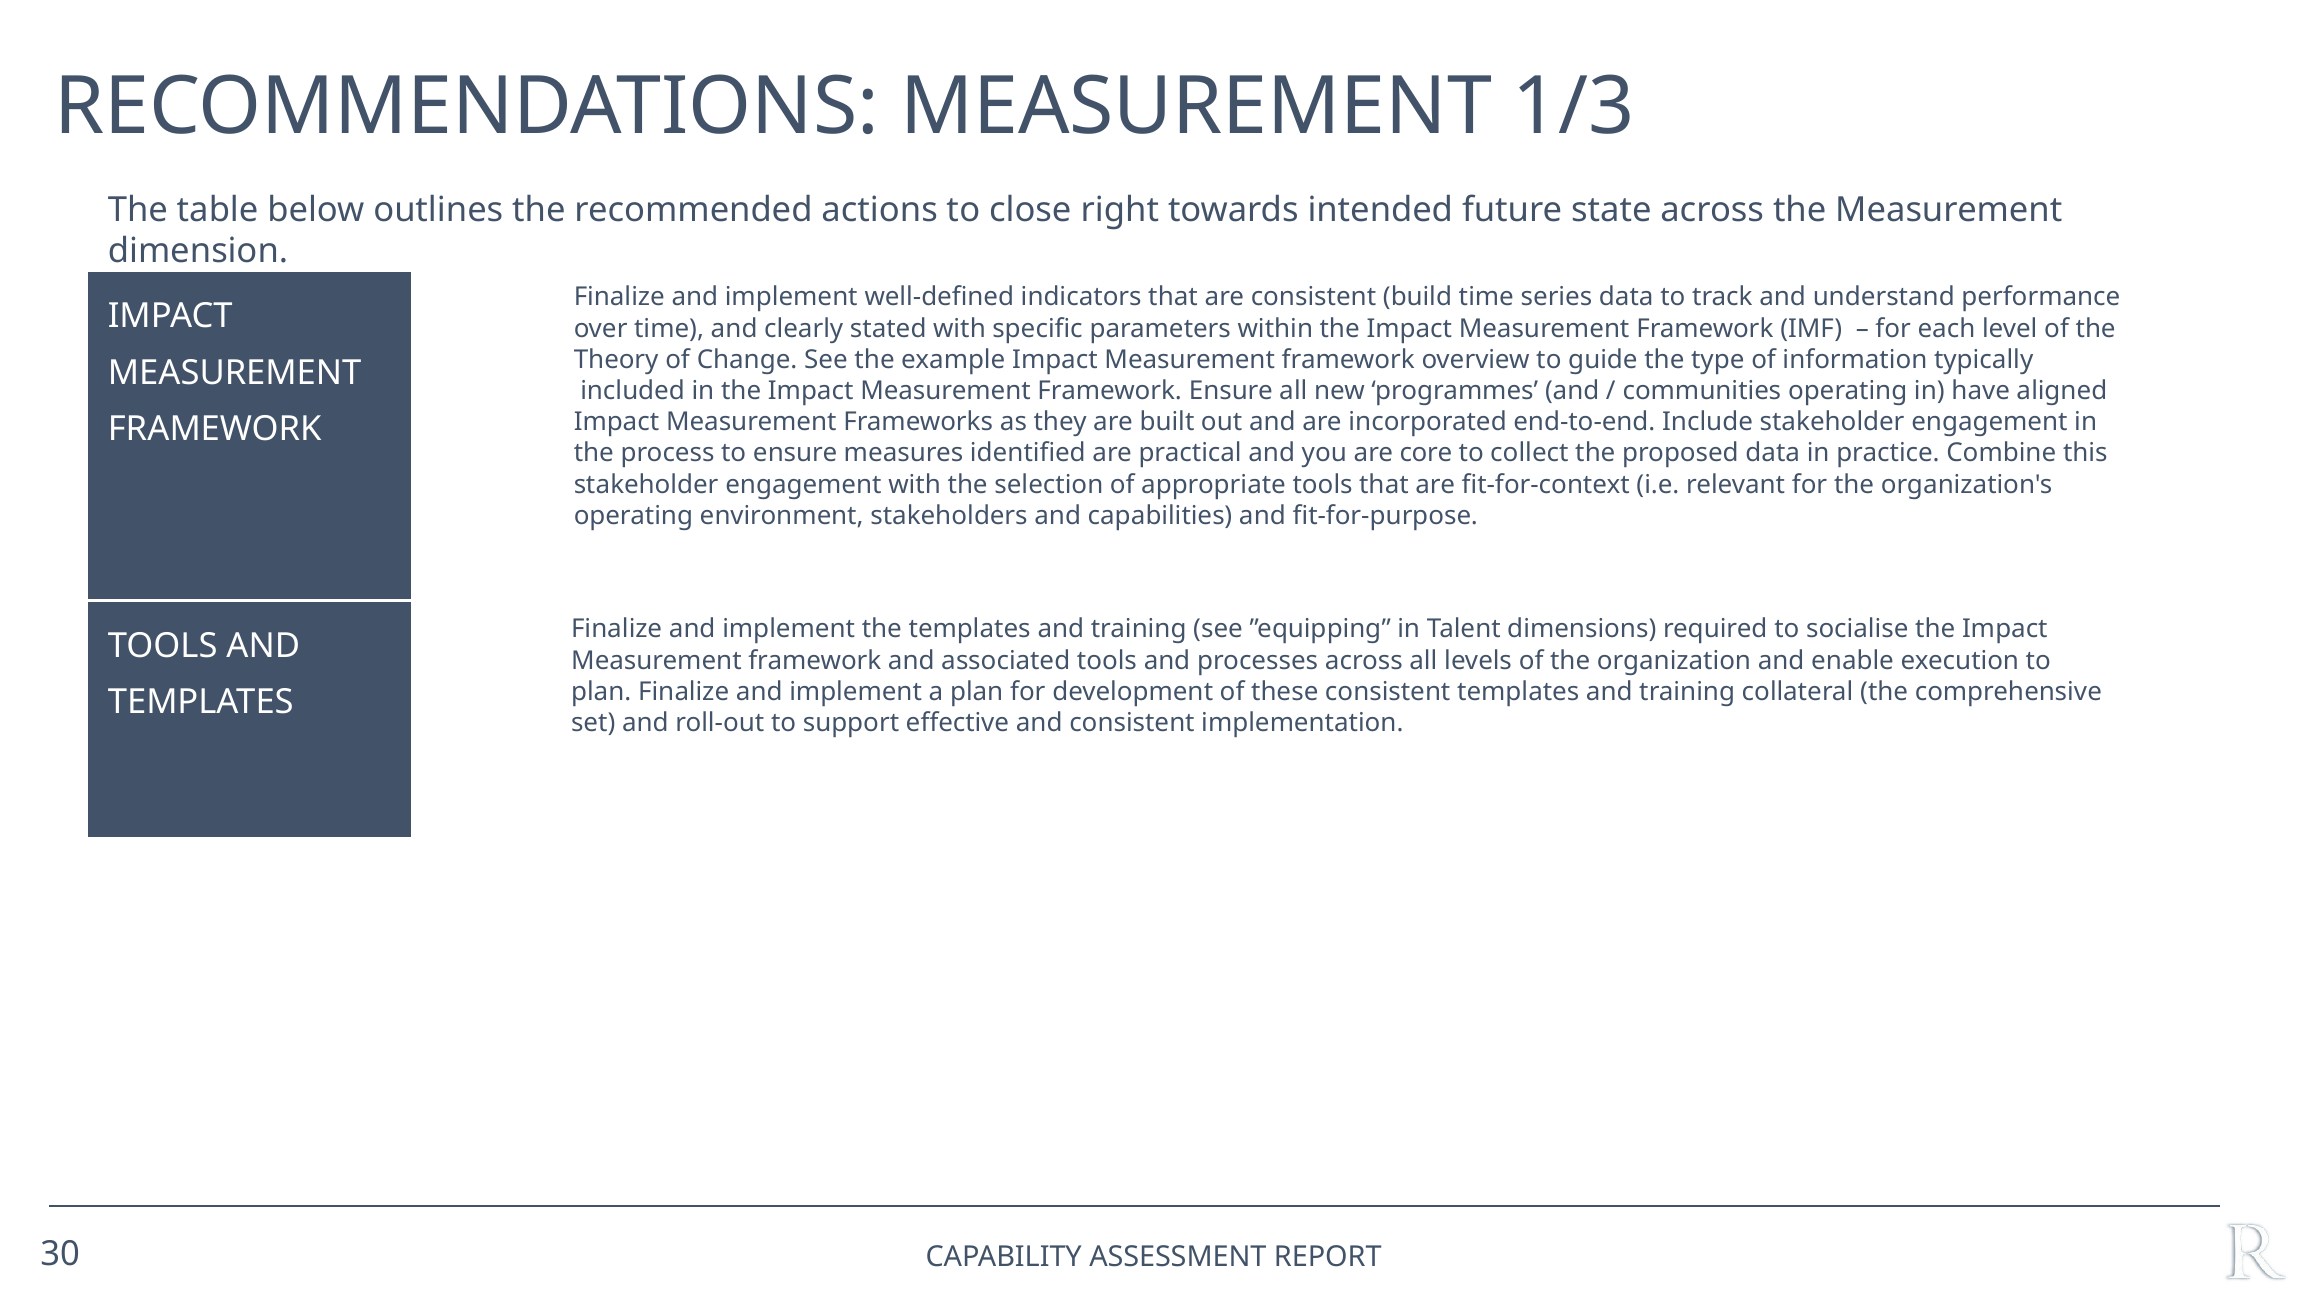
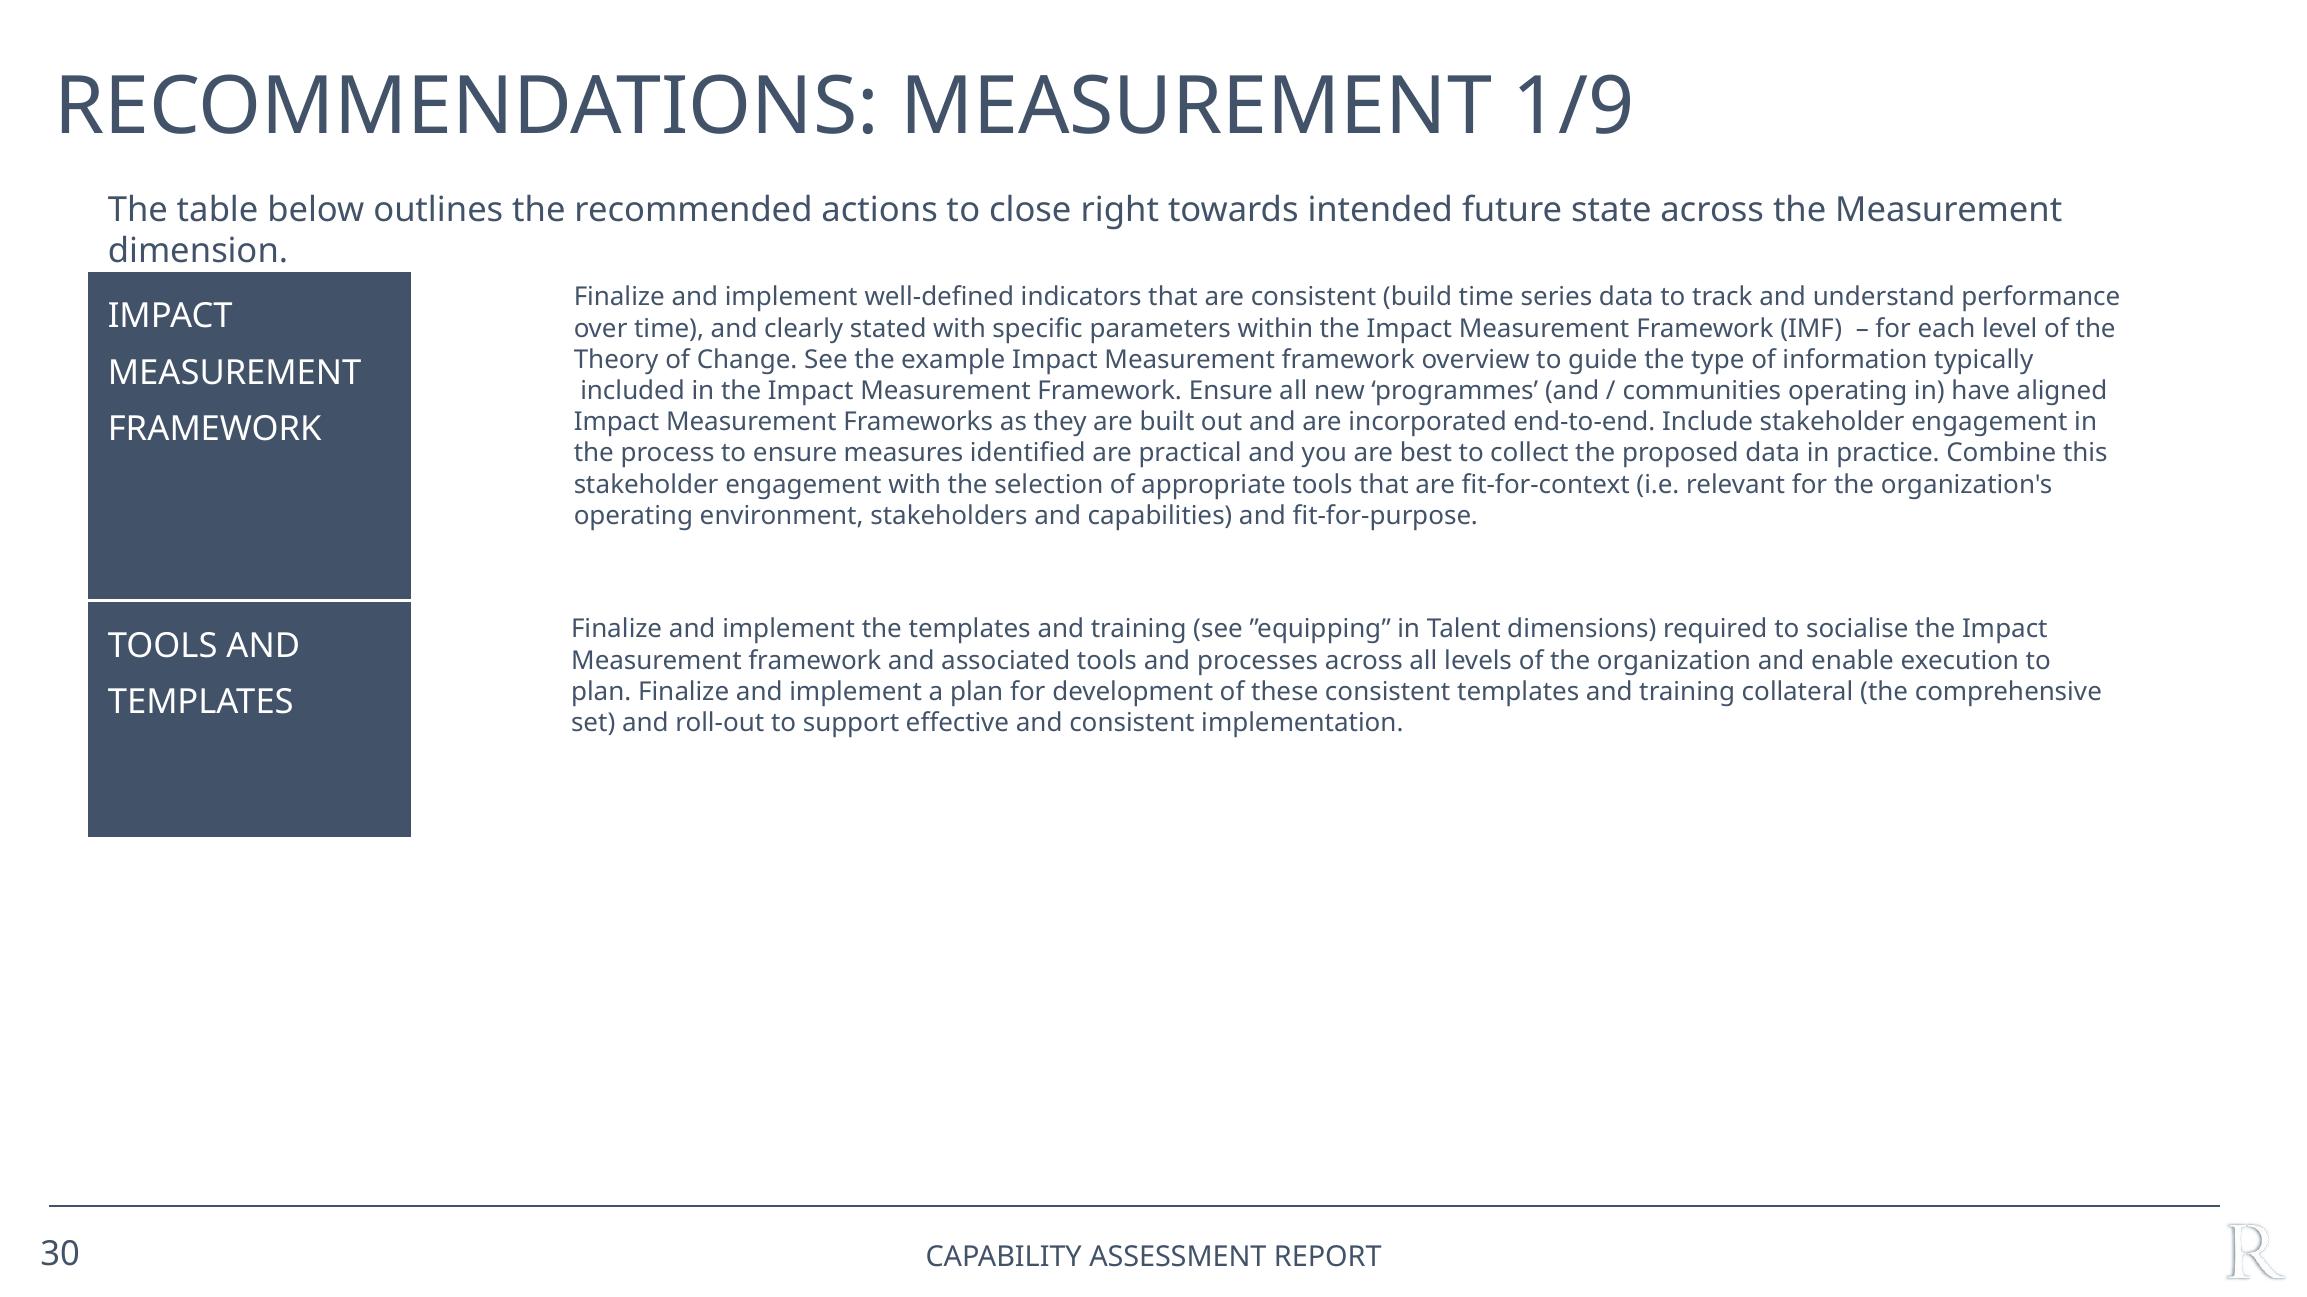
1/3: 1/3 -> 1/9
core: core -> best
